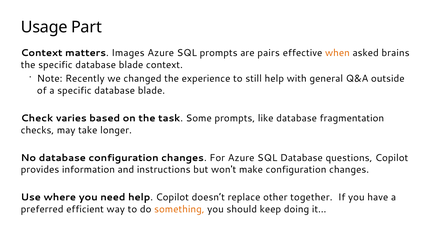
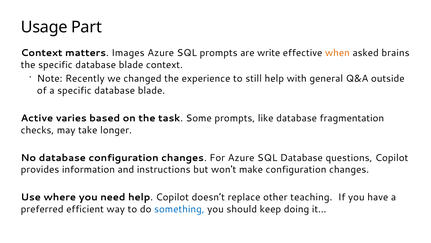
pairs: pairs -> write
Check: Check -> Active
together: together -> teaching
something colour: orange -> blue
